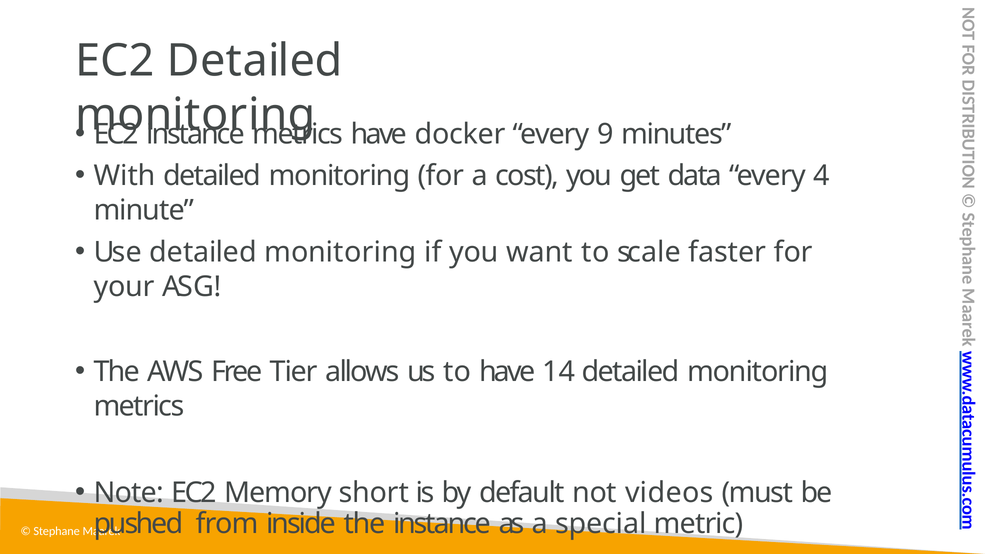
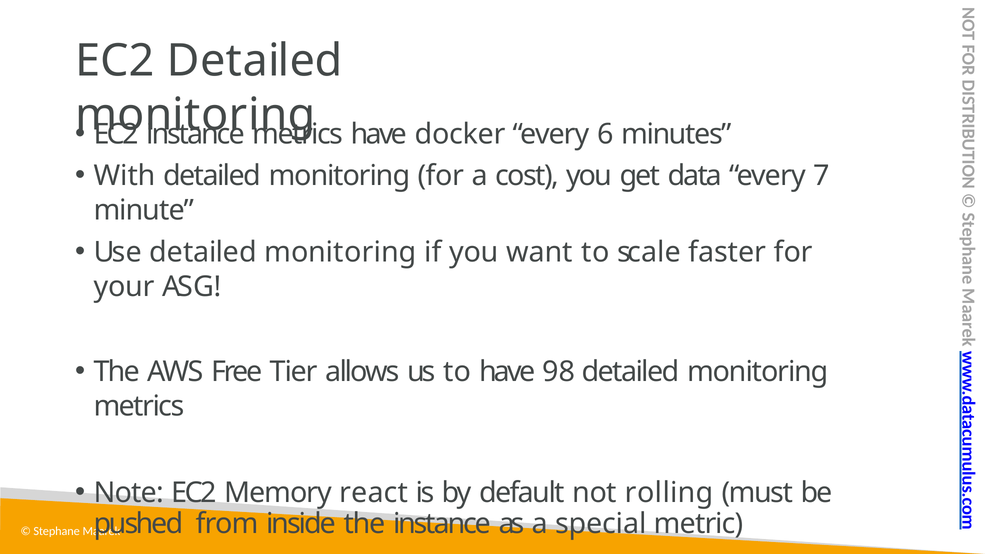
9: 9 -> 6
4: 4 -> 7
14: 14 -> 98
short: short -> react
videos: videos -> rolling
